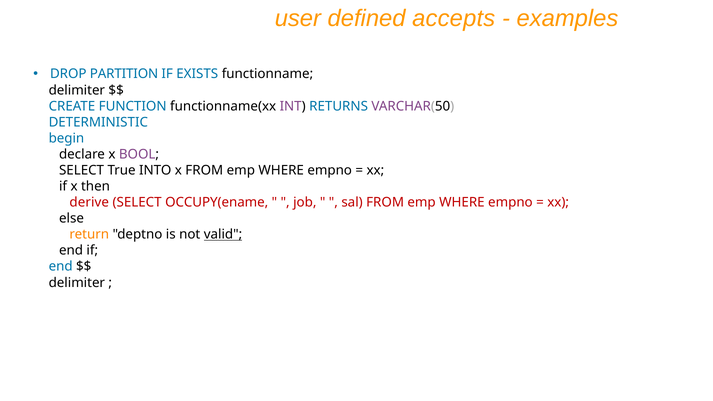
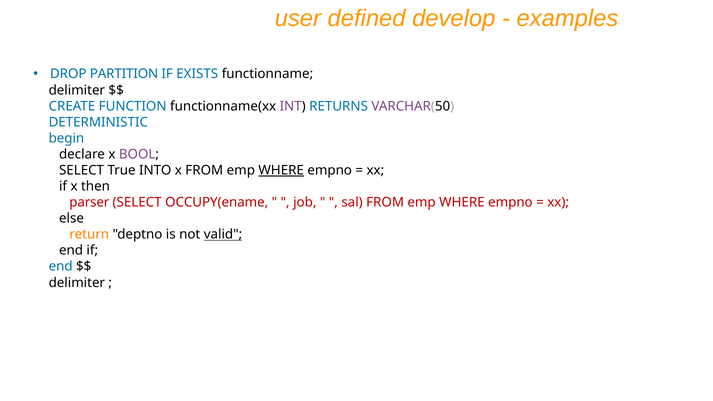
accepts: accepts -> develop
WHERE at (281, 170) underline: none -> present
derive: derive -> parser
